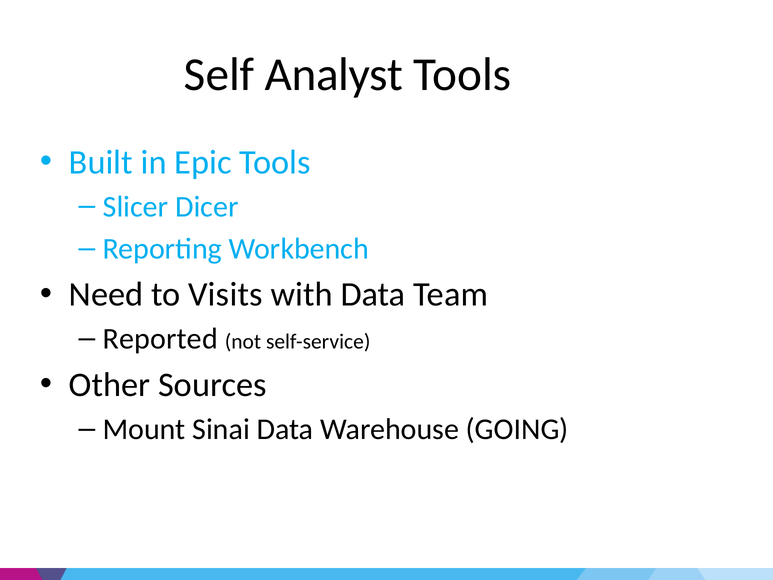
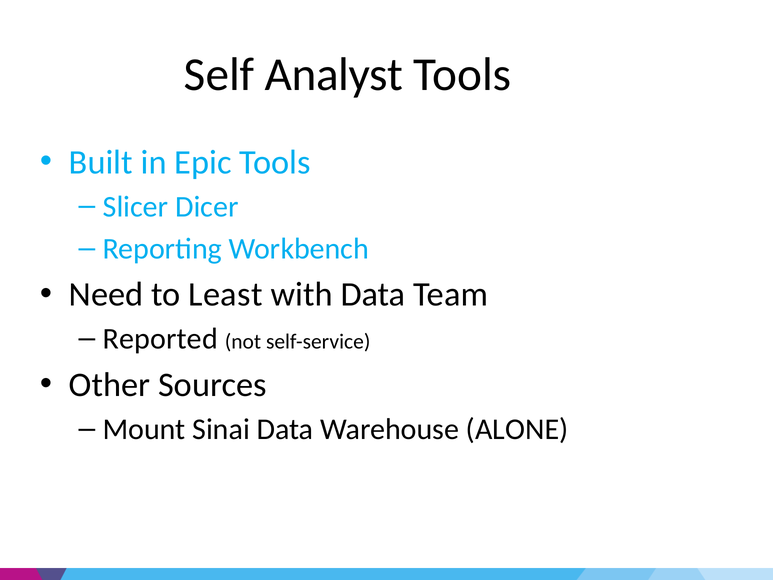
Visits: Visits -> Least
GOING: GOING -> ALONE
